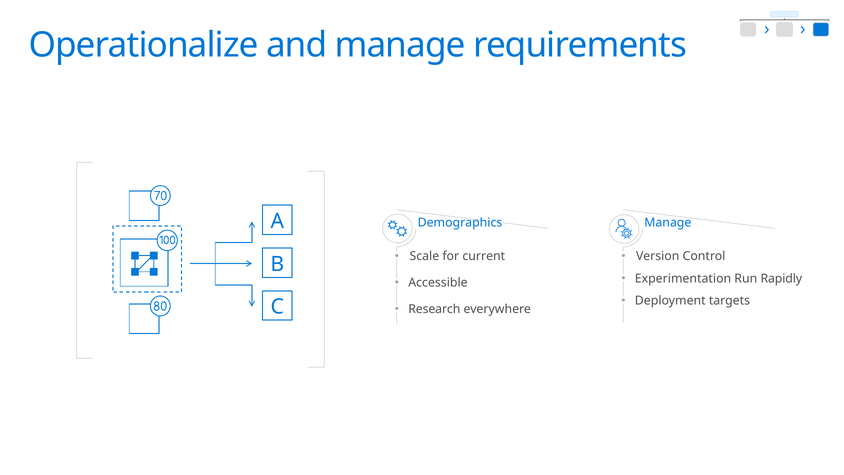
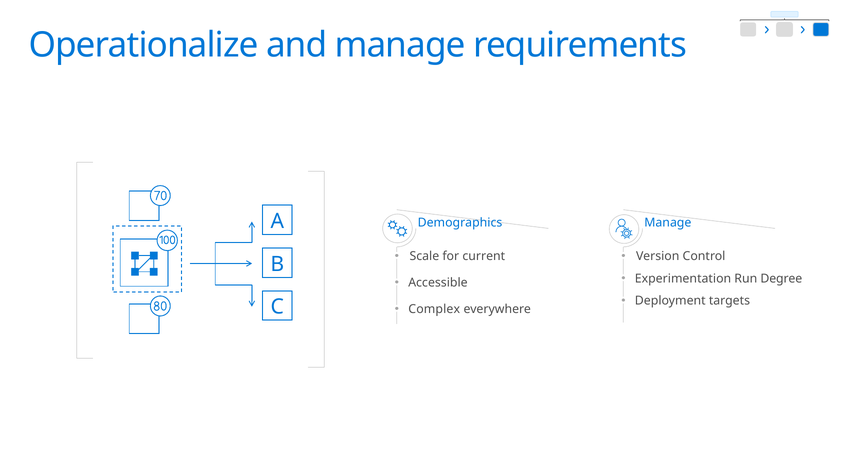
Rapidly: Rapidly -> Degree
Research: Research -> Complex
